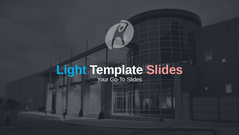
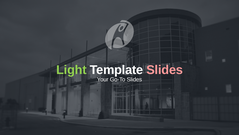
Light colour: light blue -> light green
